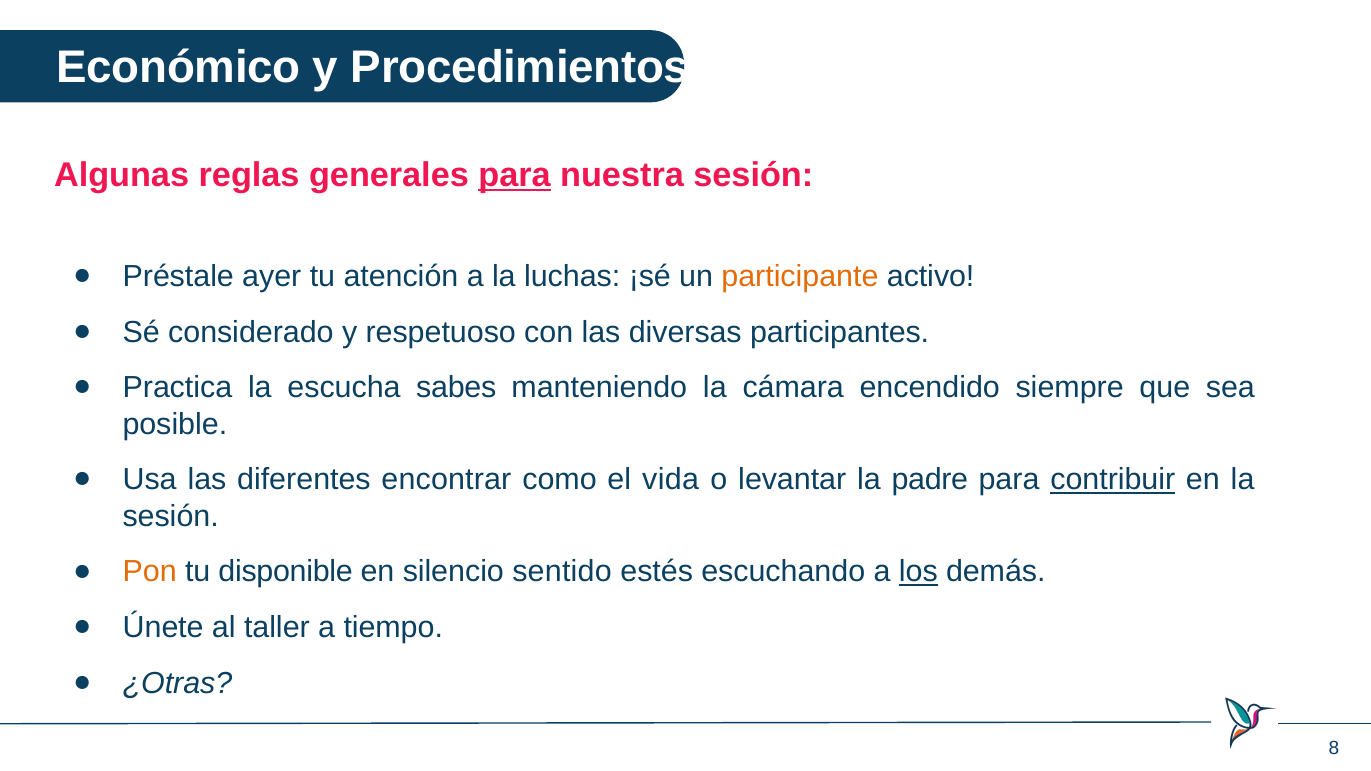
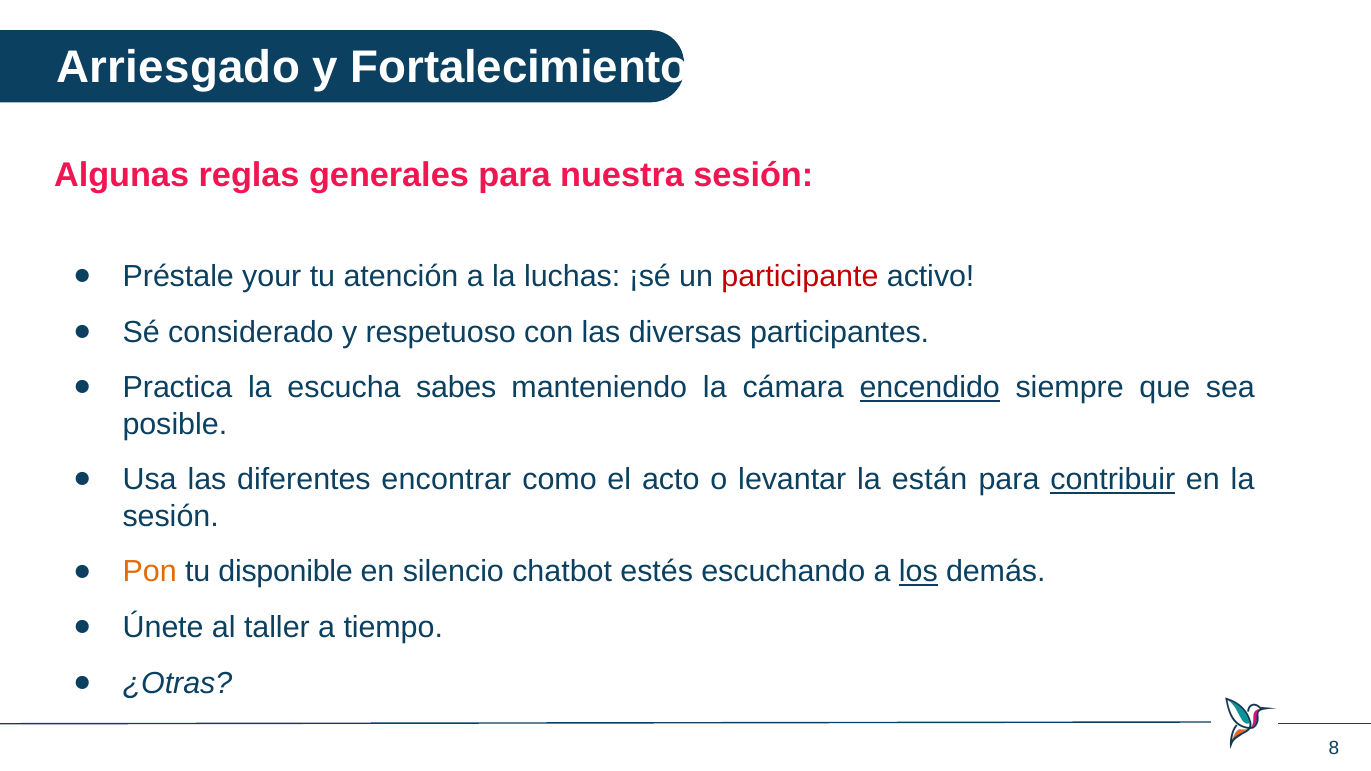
Económico: Económico -> Arriesgado
Procedimientos: Procedimientos -> Fortalecimiento
para at (515, 176) underline: present -> none
ayer: ayer -> your
participante colour: orange -> red
encendido underline: none -> present
vida: vida -> acto
padre: padre -> están
sentido: sentido -> chatbot
